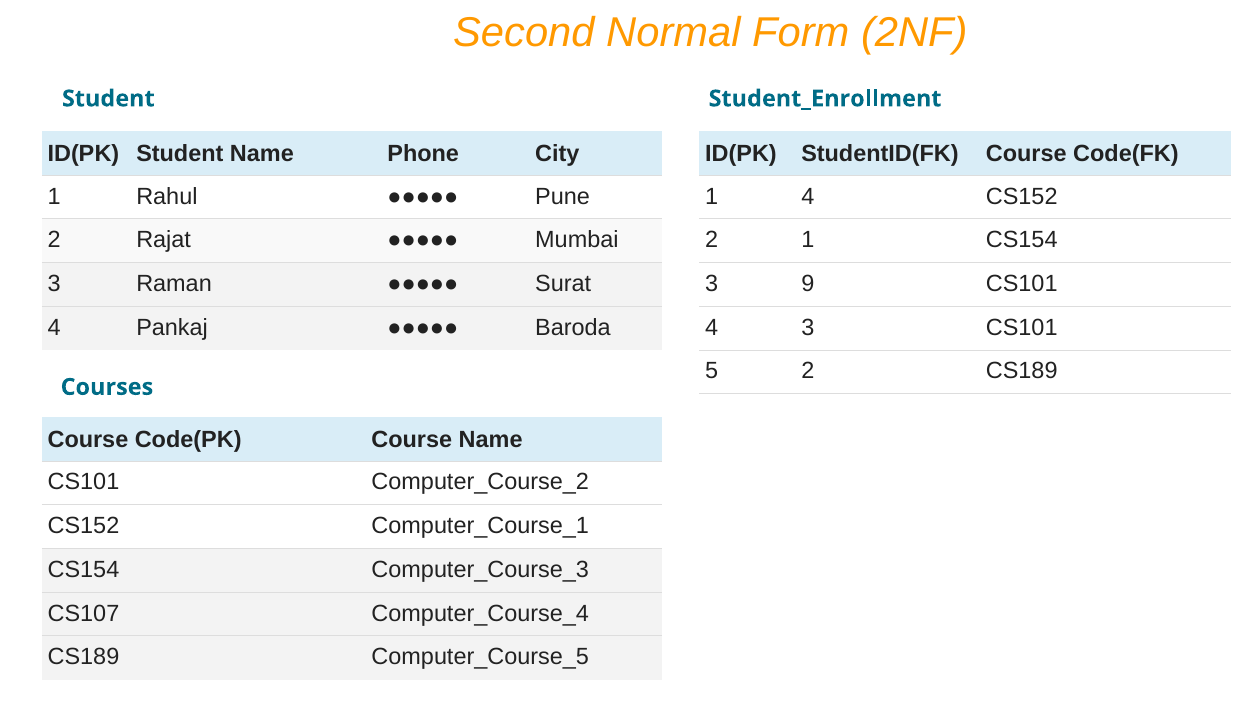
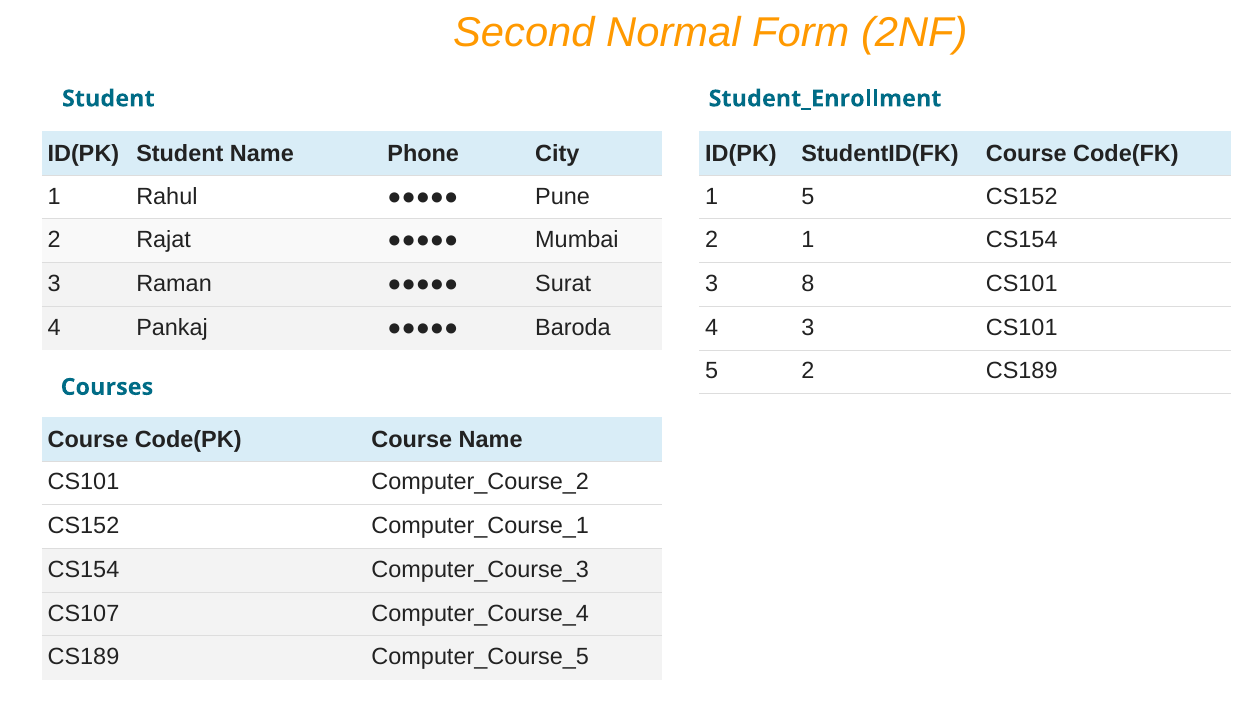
1 4: 4 -> 5
9: 9 -> 8
